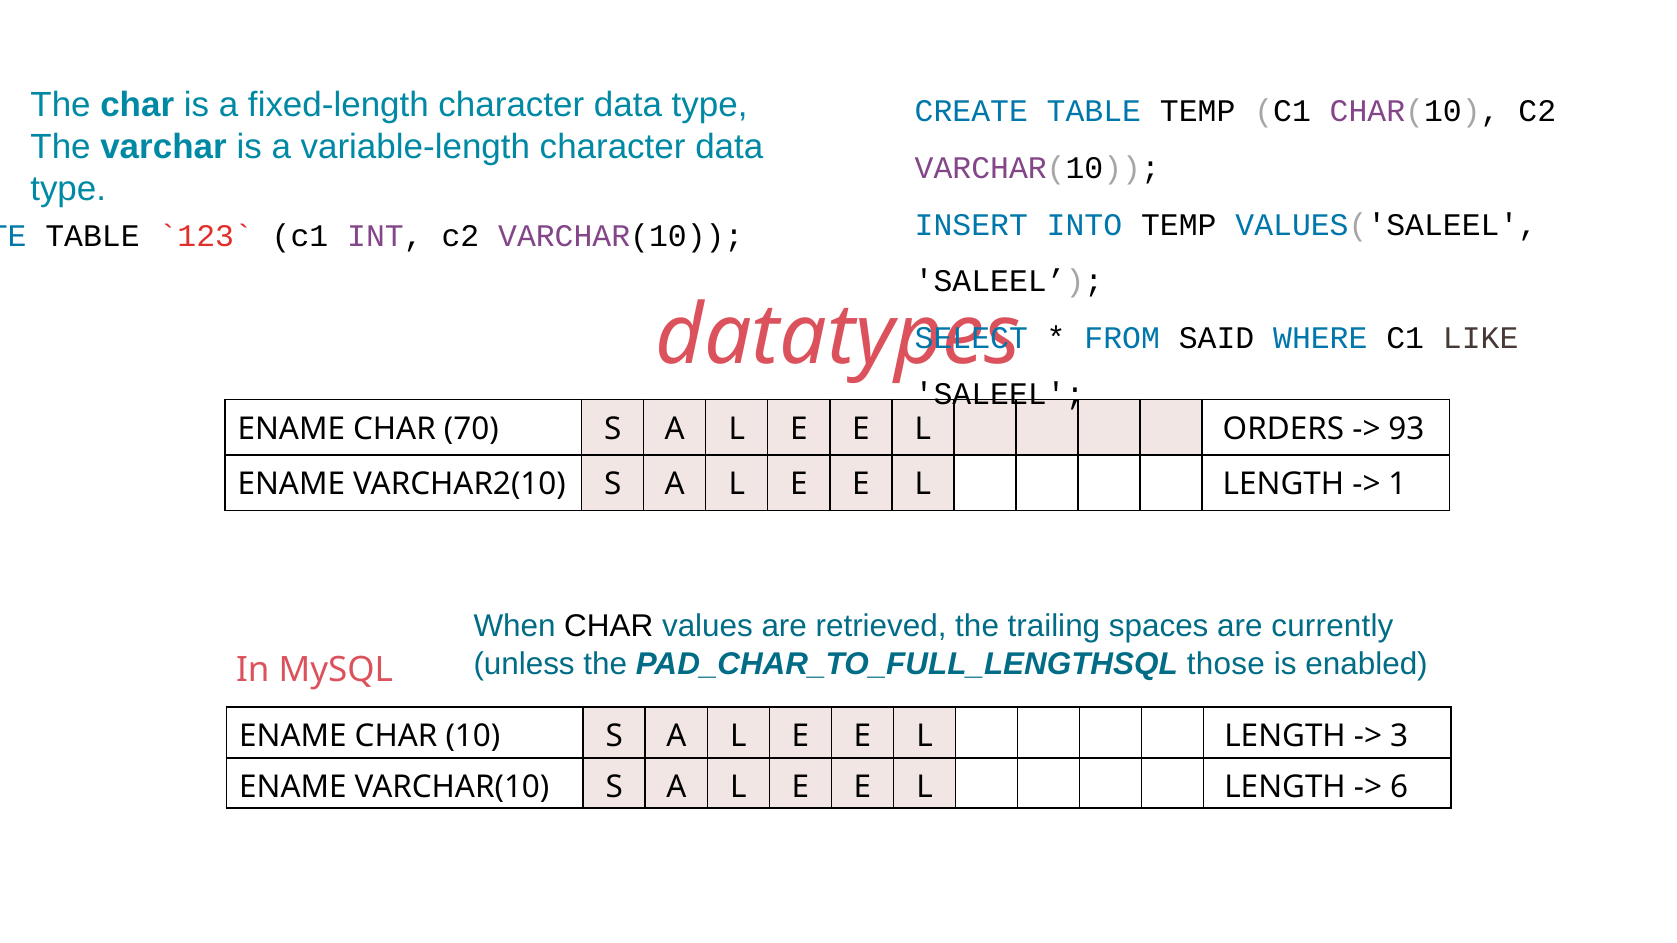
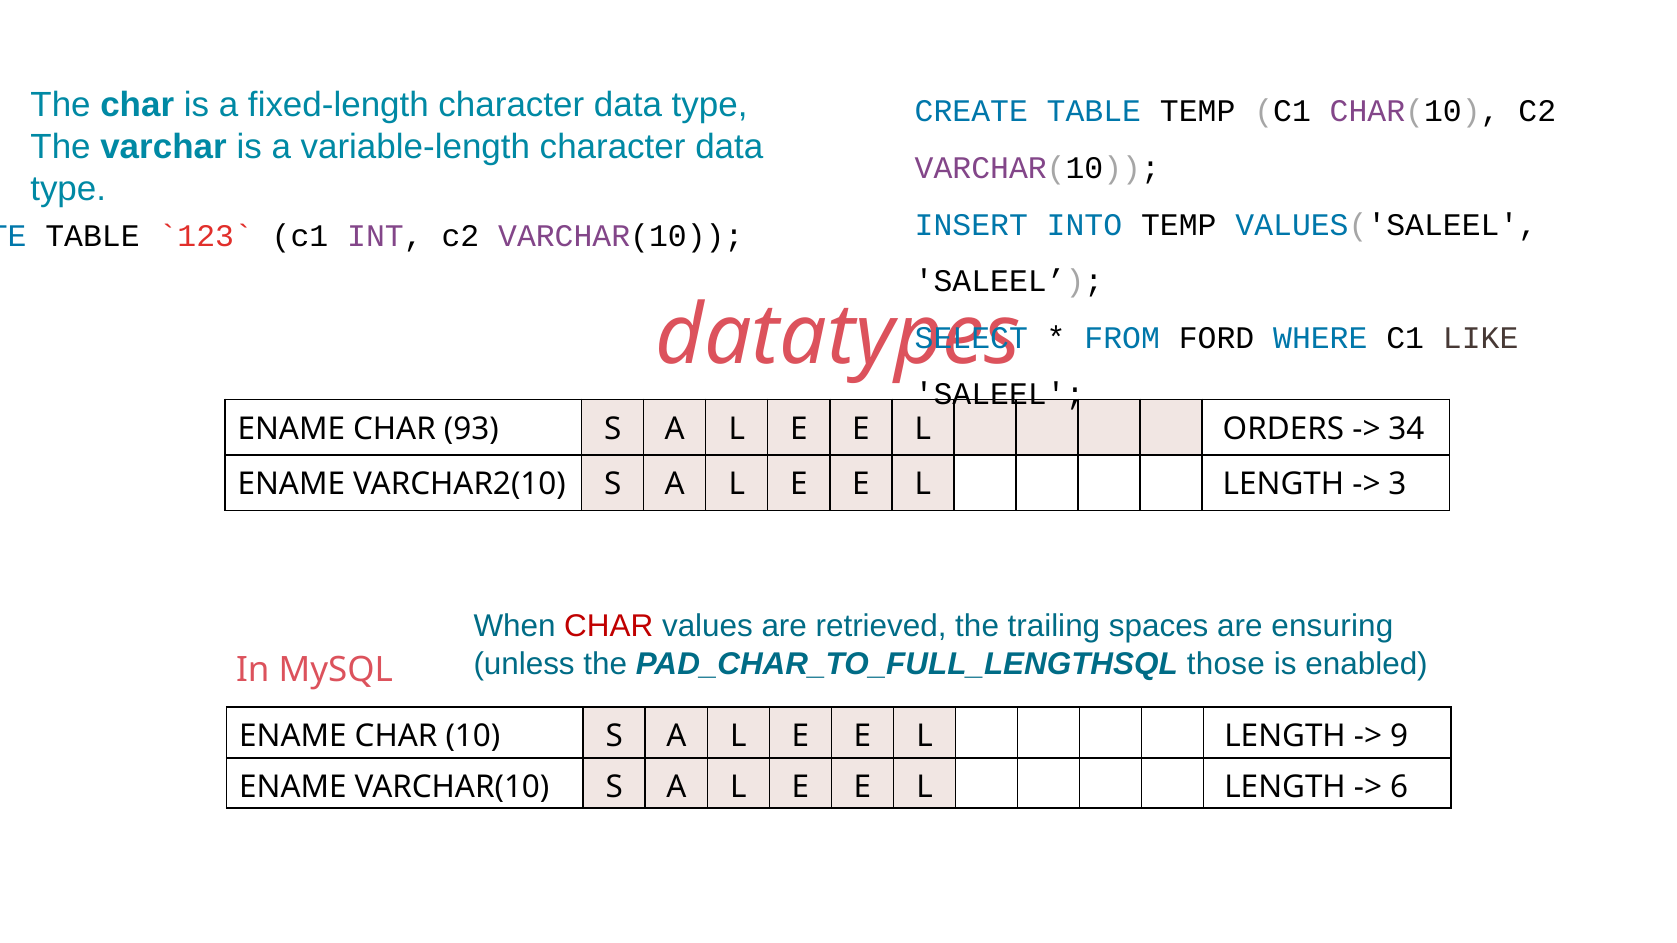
SAID: SAID -> FORD
70: 70 -> 93
93: 93 -> 34
1: 1 -> 3
CHAR at (609, 626) colour: black -> red
currently: currently -> ensuring
3: 3 -> 9
